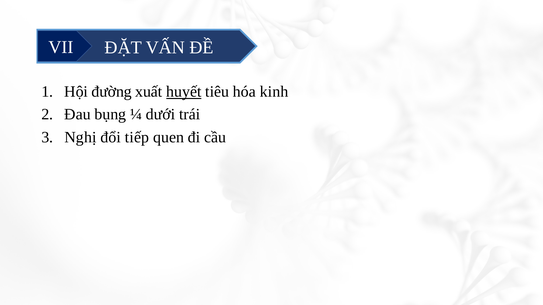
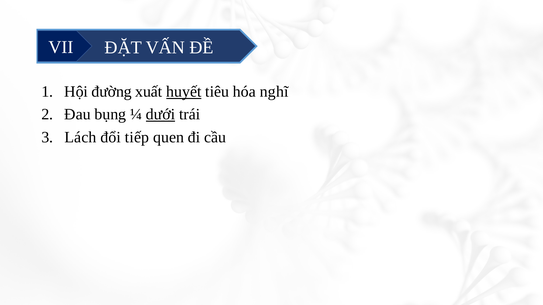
kinh: kinh -> nghĩ
dưới underline: none -> present
Nghị: Nghị -> Lách
